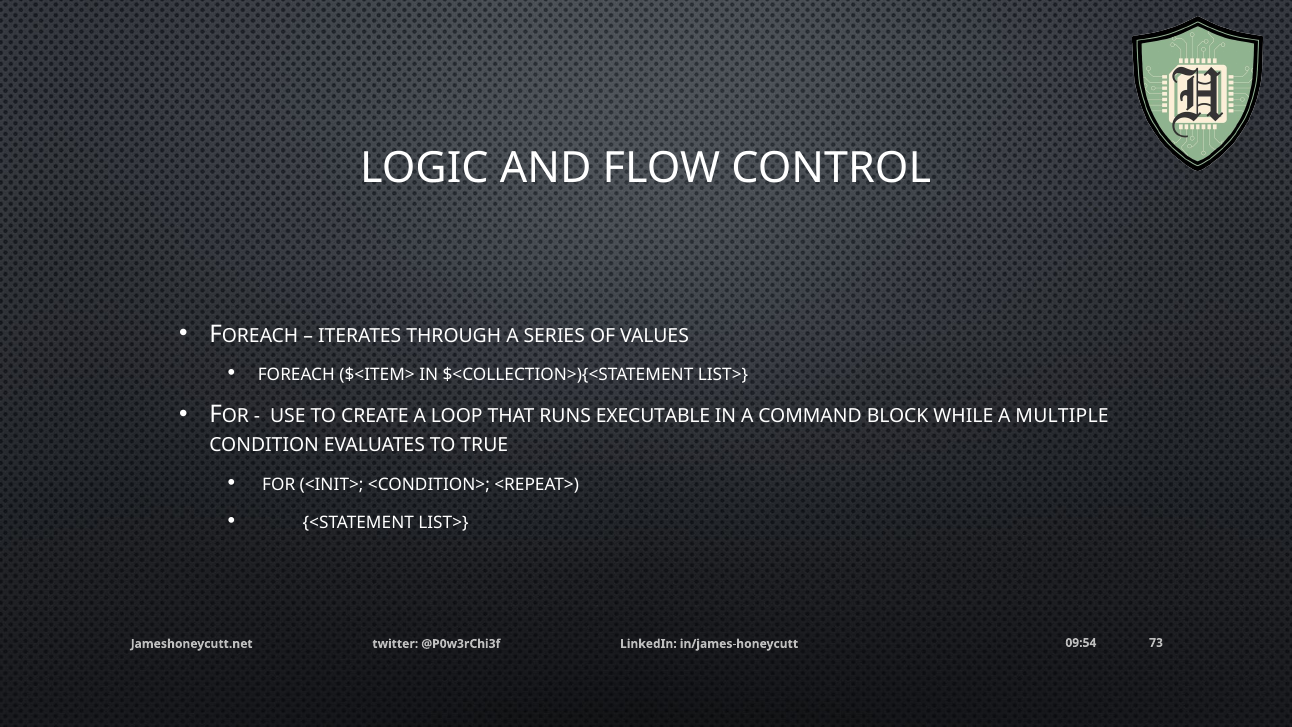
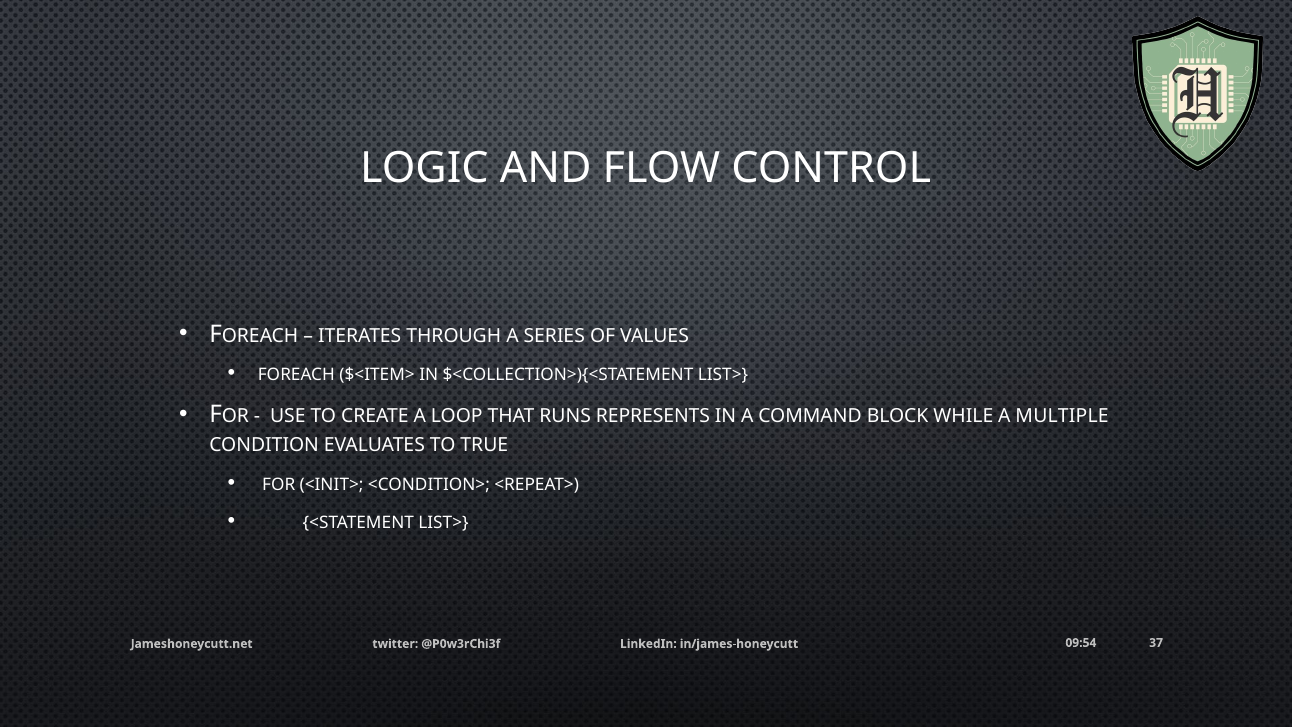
EXECUTABLE: EXECUTABLE -> REPRESENTS
73: 73 -> 37
